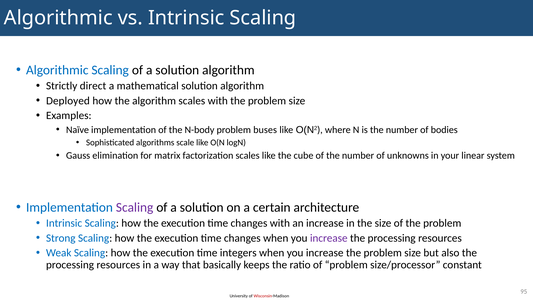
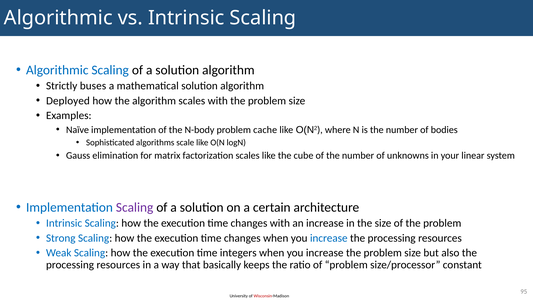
direct: direct -> buses
buses: buses -> cache
increase at (329, 238) colour: purple -> blue
